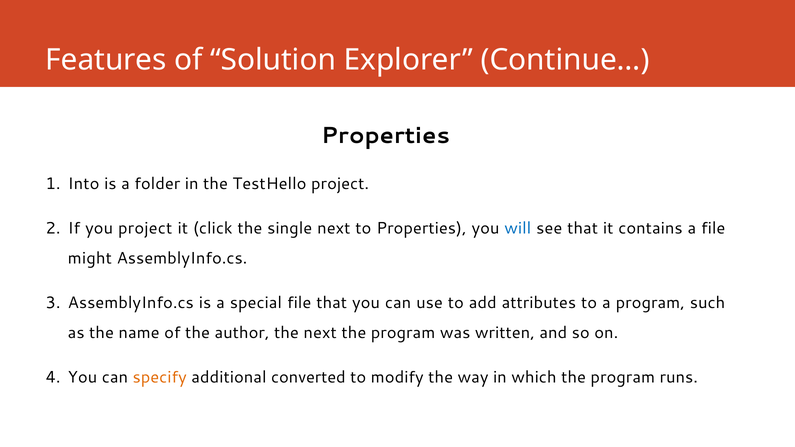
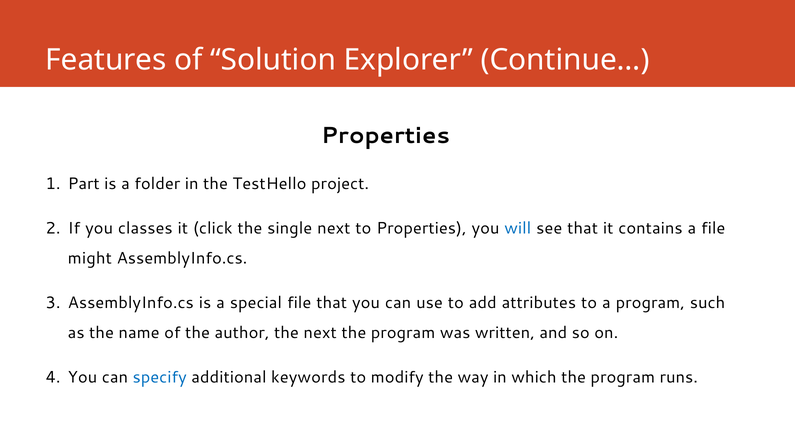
Into: Into -> Part
you project: project -> classes
specify colour: orange -> blue
converted: converted -> keywords
